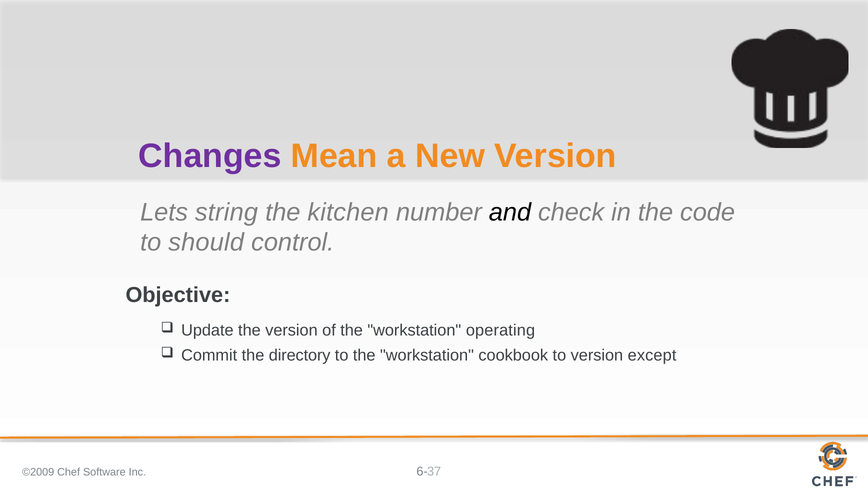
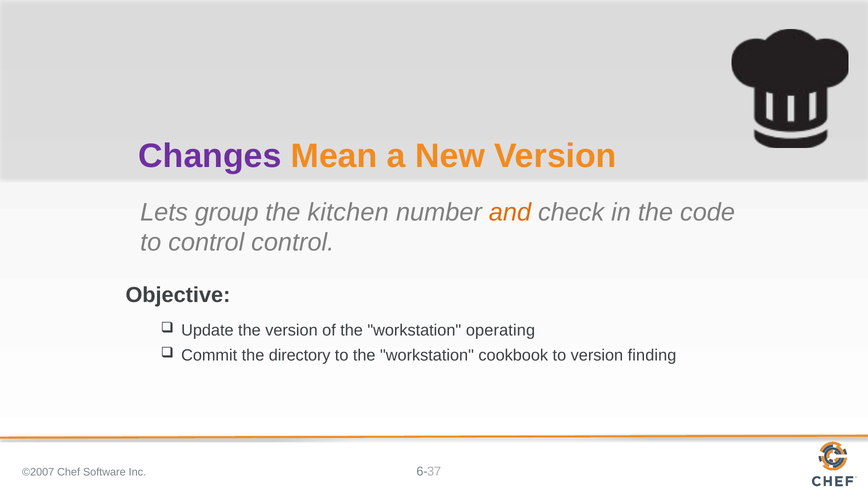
string: string -> group
and colour: black -> orange
to should: should -> control
except: except -> finding
©2009: ©2009 -> ©2007
